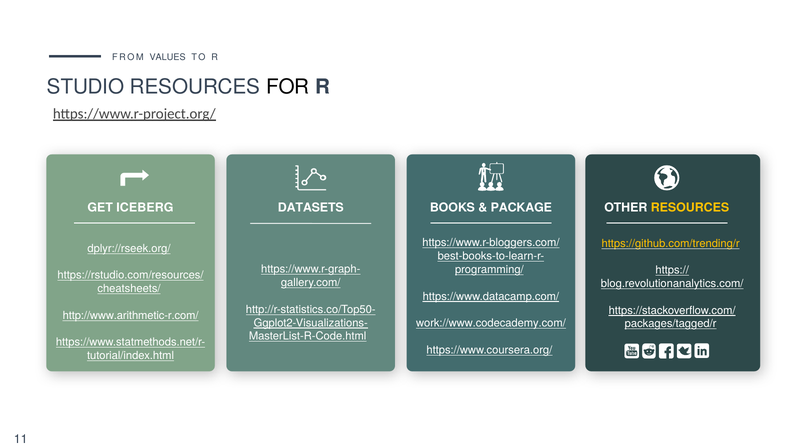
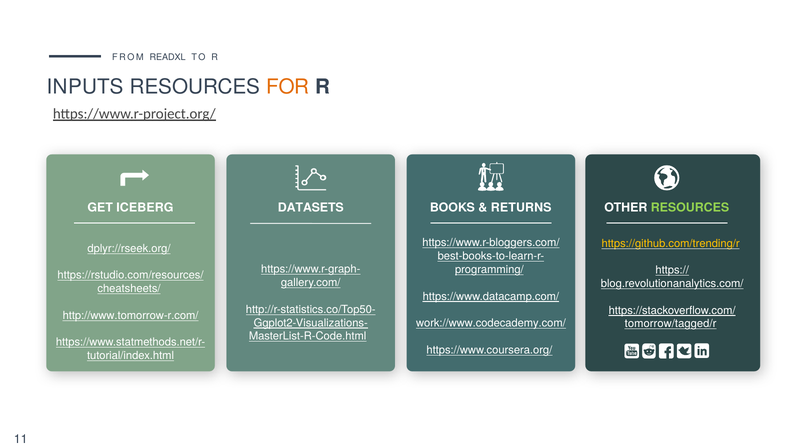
VALUES: VALUES -> READXL
STUDIO: STUDIO -> INPUTS
FOR colour: black -> orange
PACKAGE: PACKAGE -> RETURNS
RESOURCES at (690, 208) colour: yellow -> light green
http://www.arithmetic-r.com/: http://www.arithmetic-r.com/ -> http://www.tomorrow-r.com/
packages/tagged/r: packages/tagged/r -> tomorrow/tagged/r
